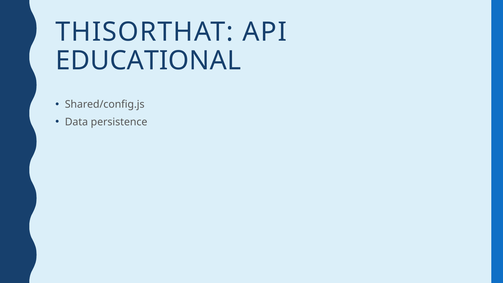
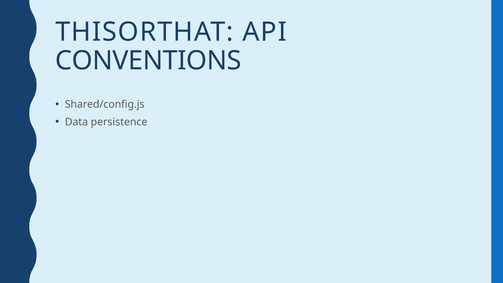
EDUCATIONAL: EDUCATIONAL -> CONVENTIONS
